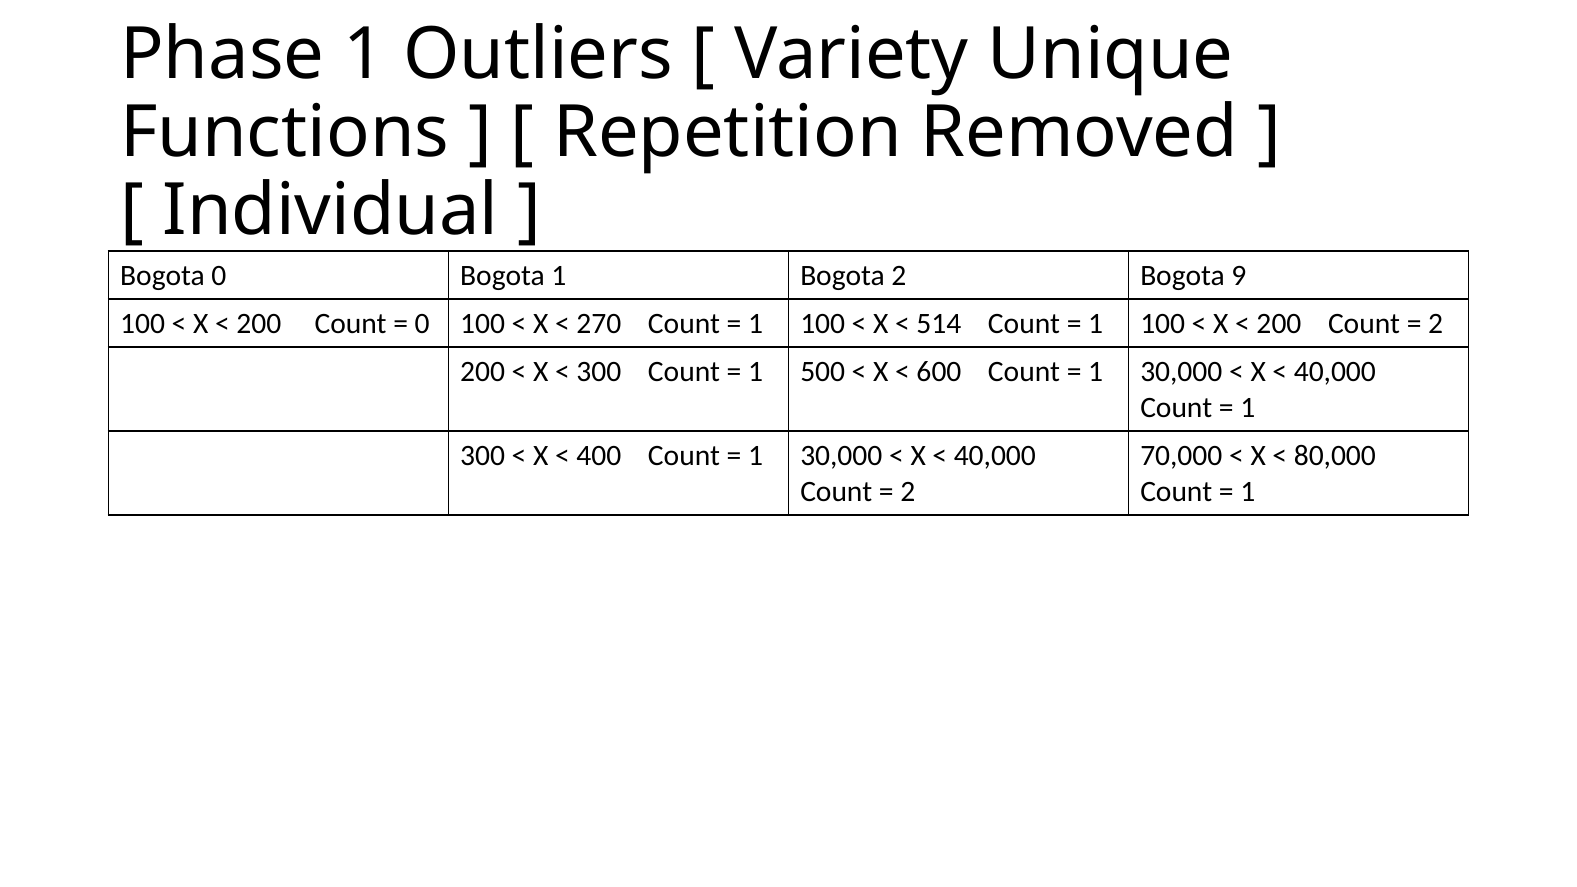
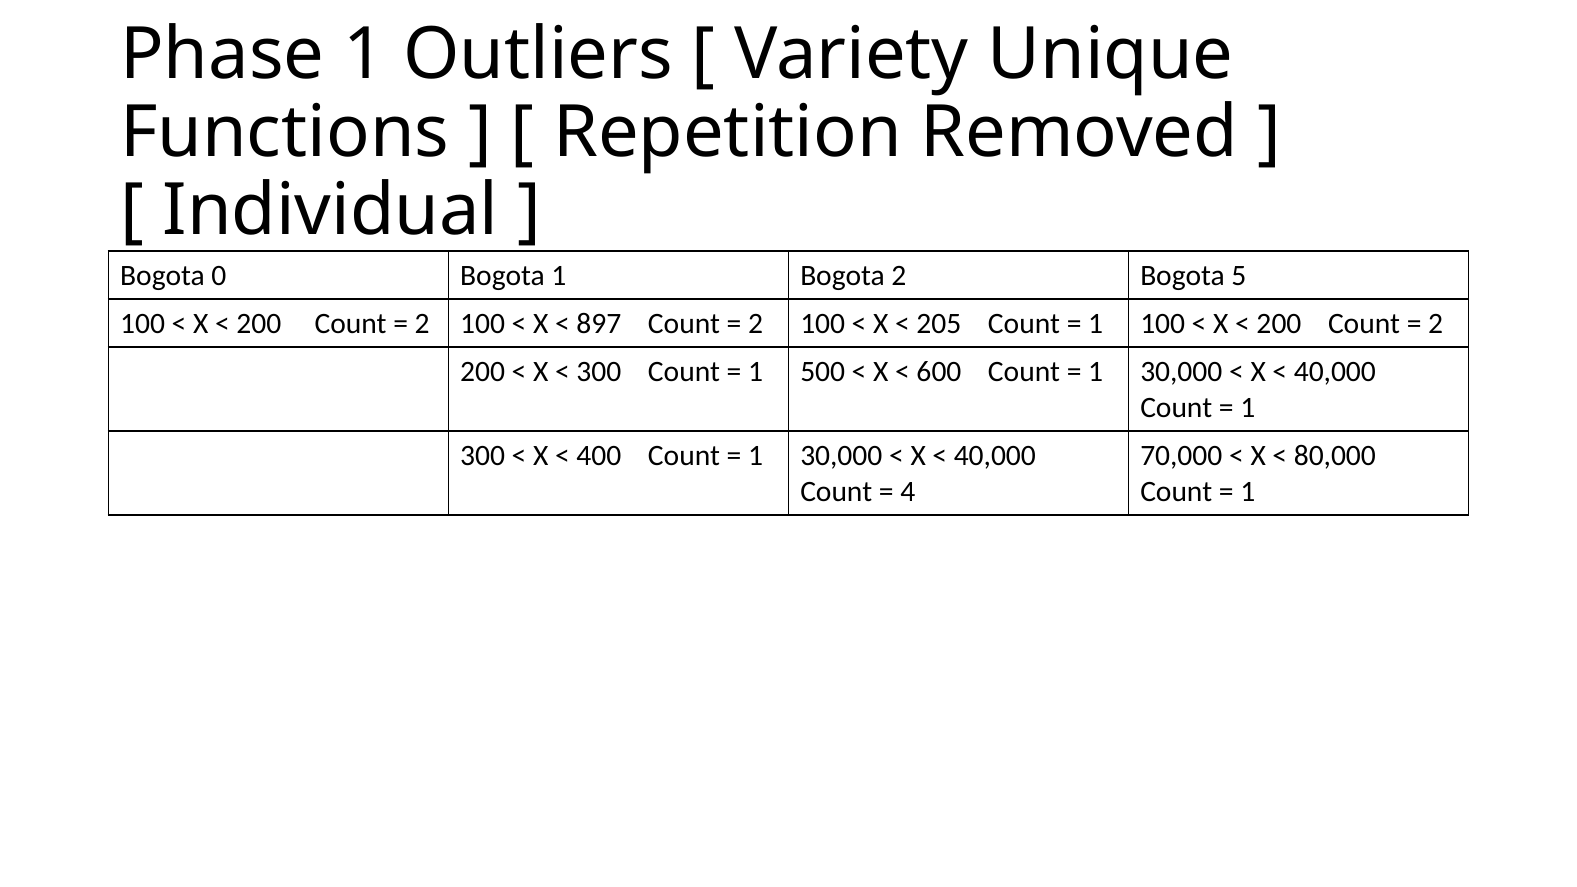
9: 9 -> 5
0 at (422, 323): 0 -> 2
270: 270 -> 897
1 at (755, 323): 1 -> 2
514: 514 -> 205
2 at (908, 491): 2 -> 4
